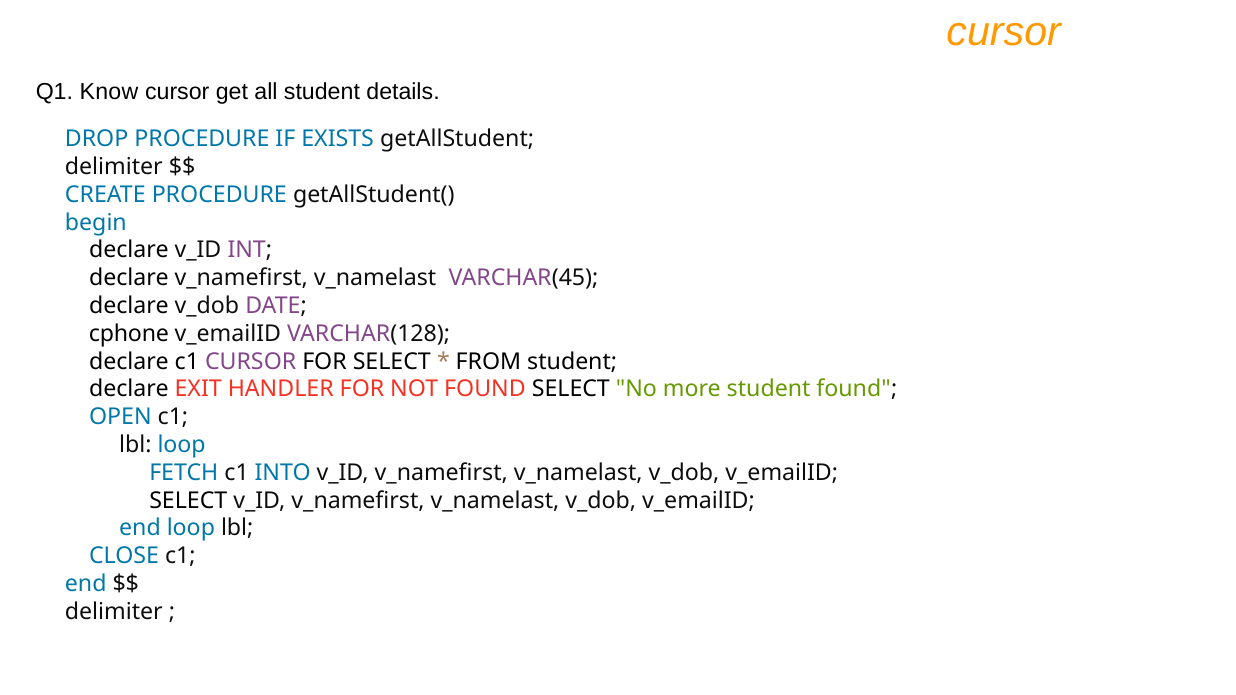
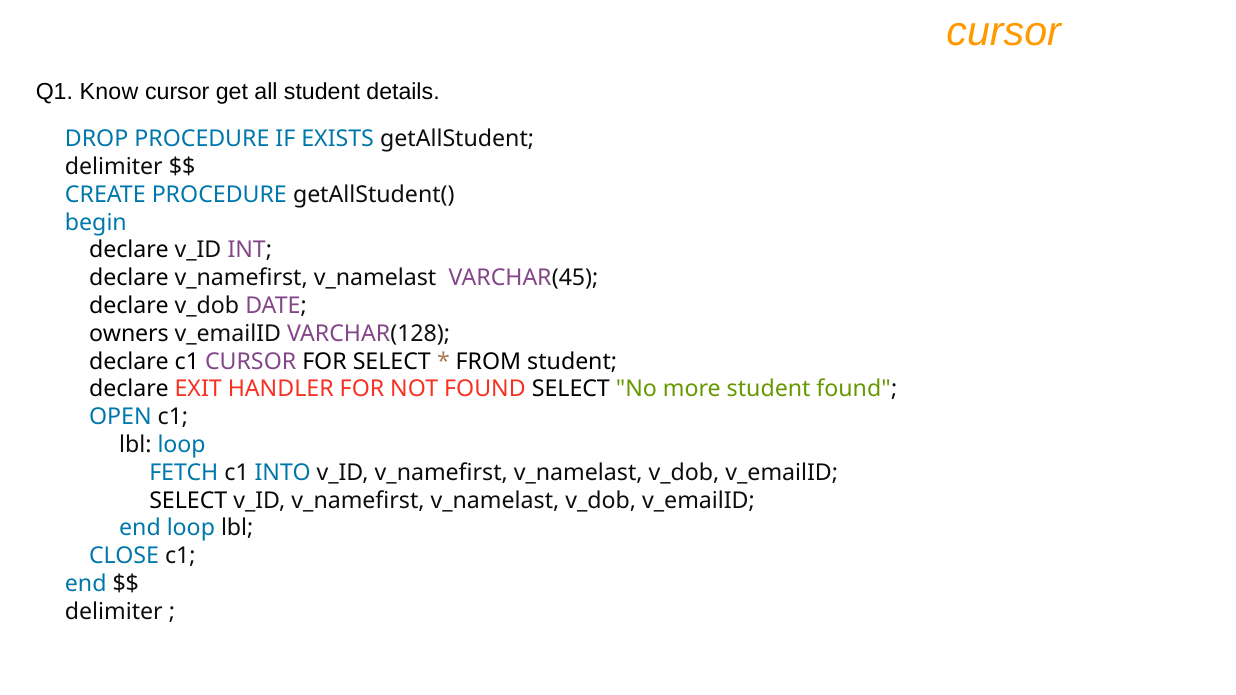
cphone: cphone -> owners
